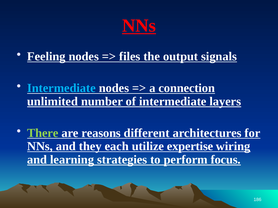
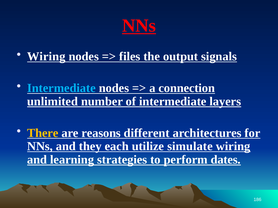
Feeling at (46, 57): Feeling -> Wiring
There colour: light green -> yellow
expertise: expertise -> simulate
focus: focus -> dates
